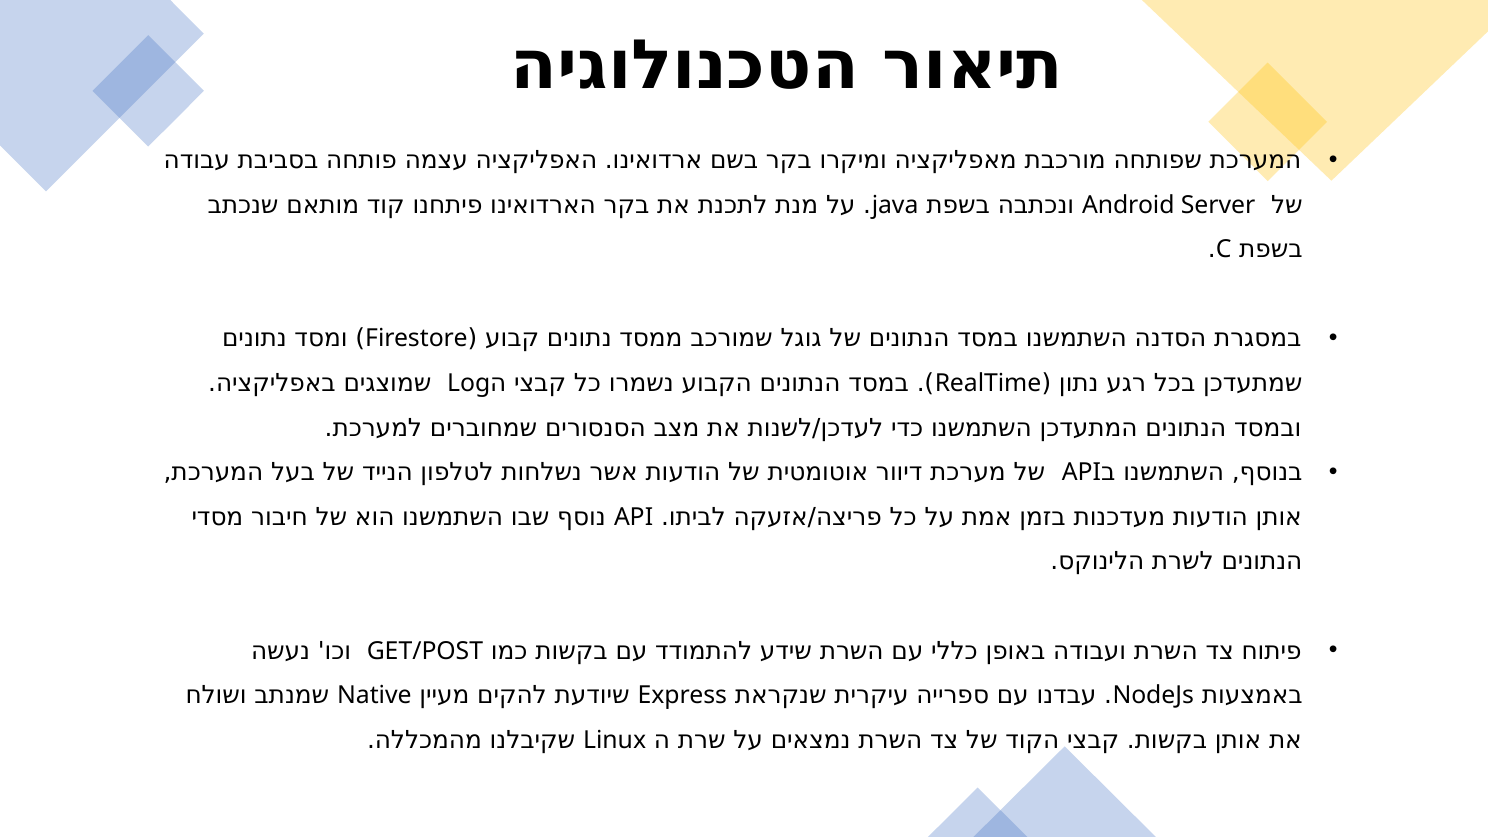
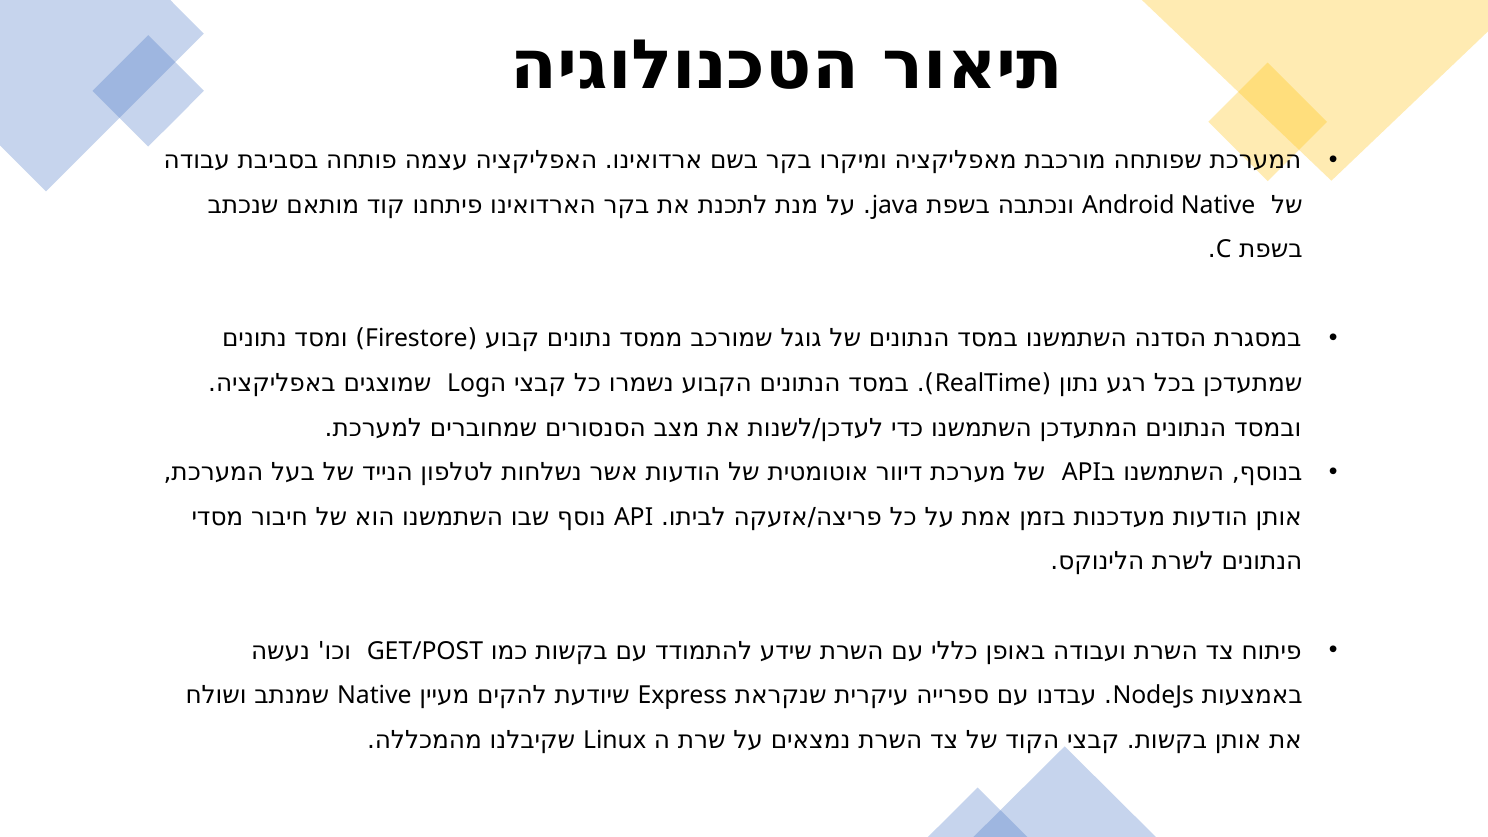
Android Server: Server -> Native
